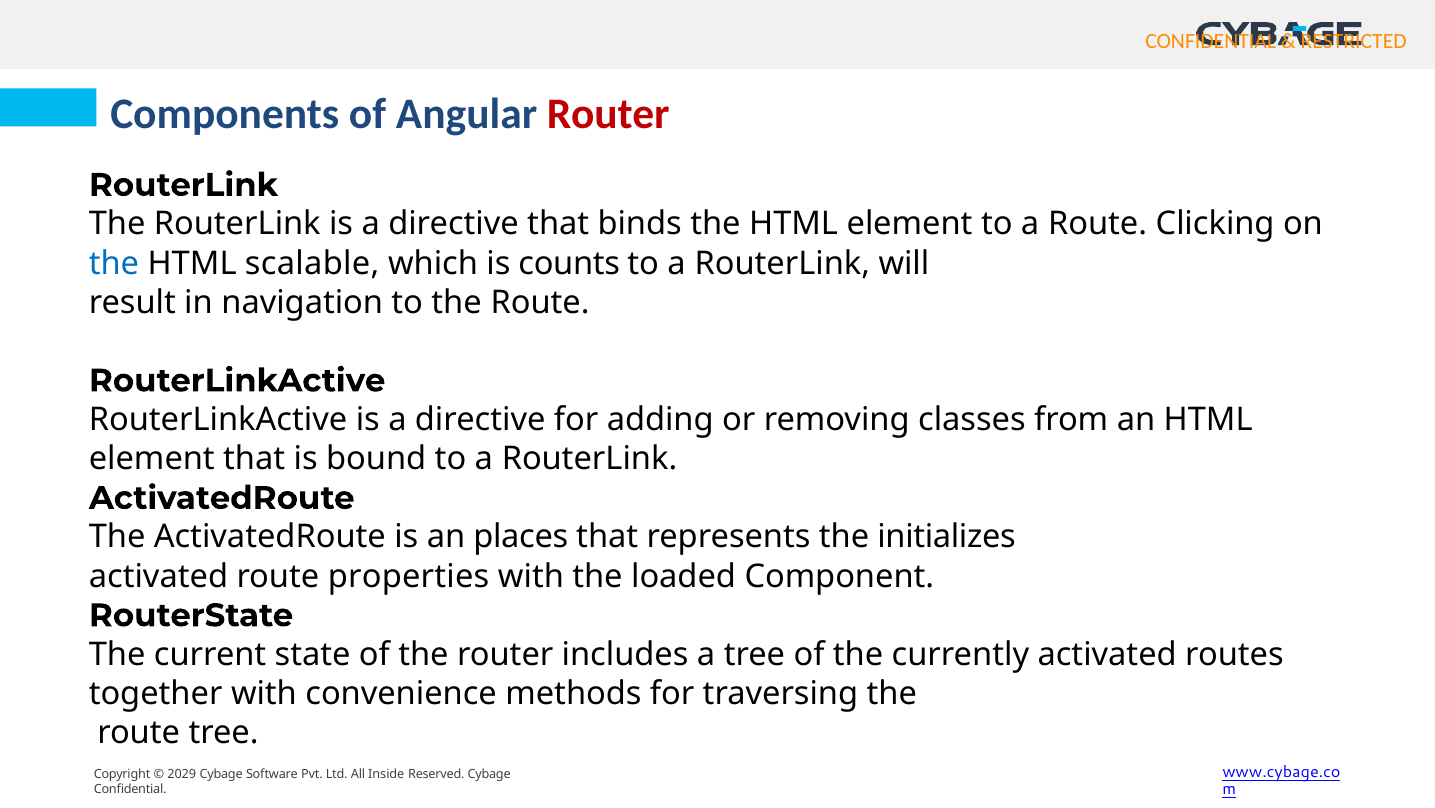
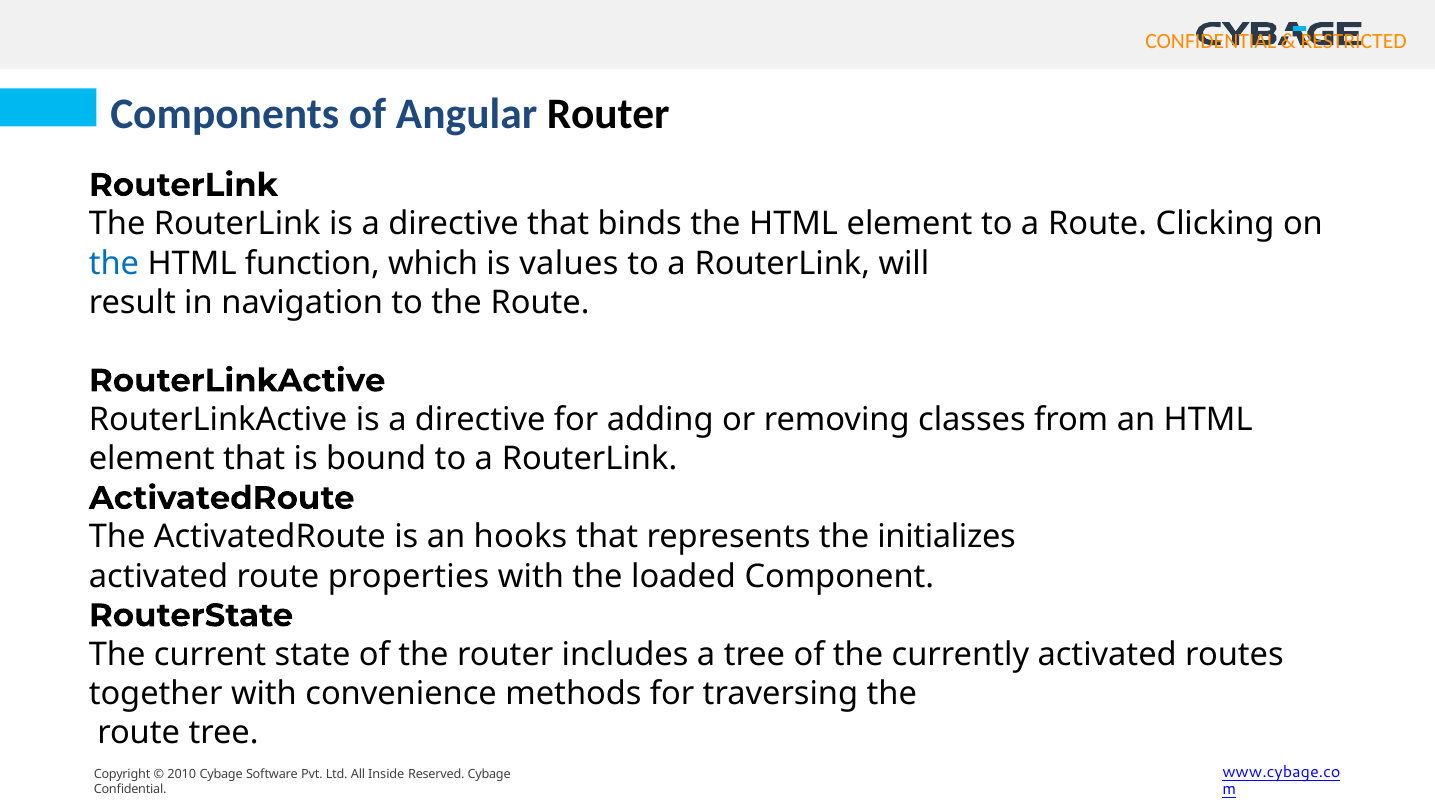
Router at (608, 114) colour: red -> black
scalable: scalable -> function
counts: counts -> values
places: places -> hooks
2029: 2029 -> 2010
